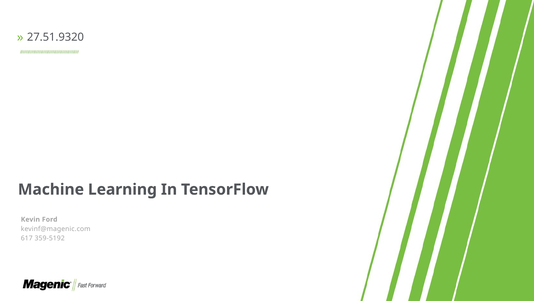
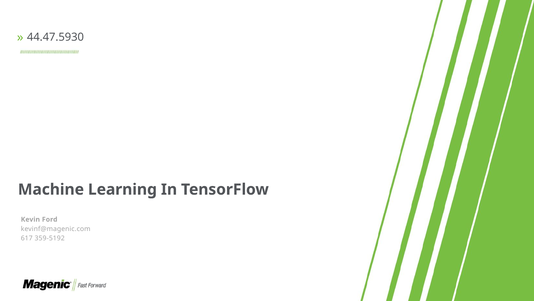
27.51.9320: 27.51.9320 -> 44.47.5930
